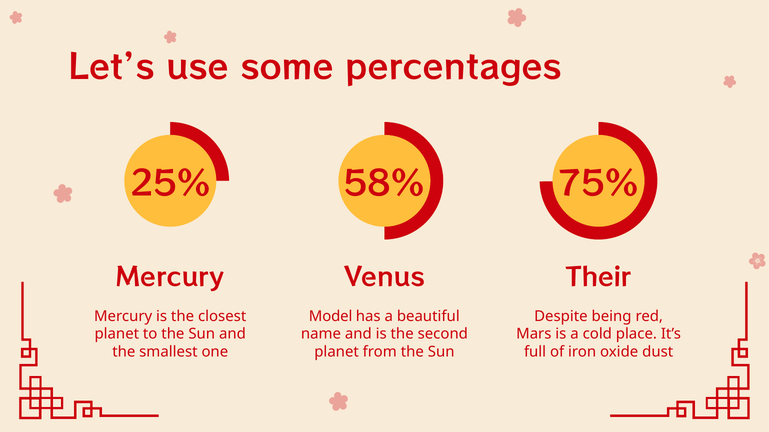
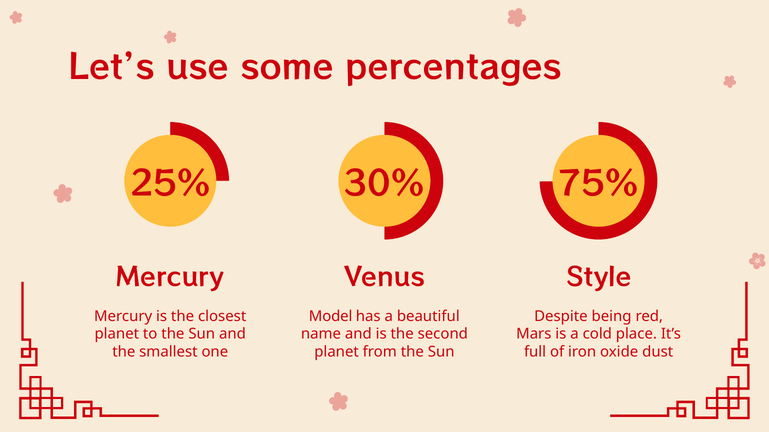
58%: 58% -> 30%
Their: Their -> Style
